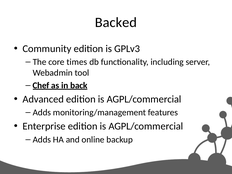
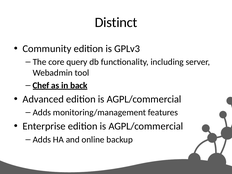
Backed: Backed -> Distinct
times: times -> query
